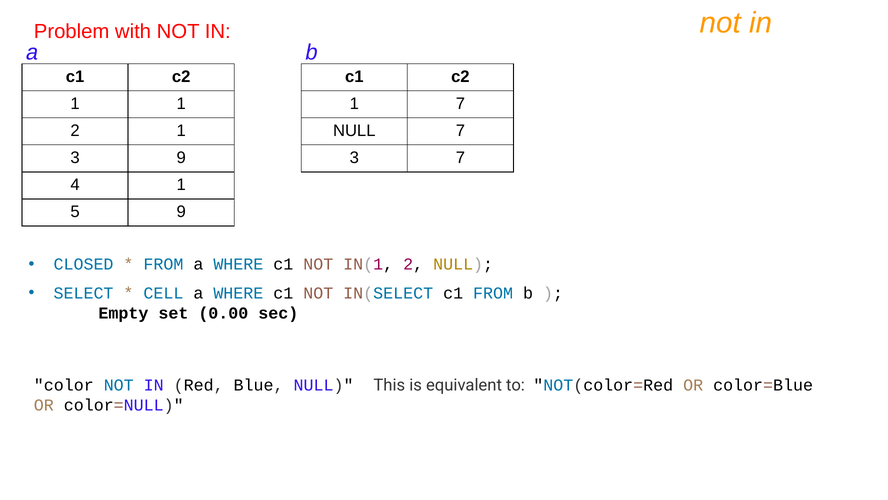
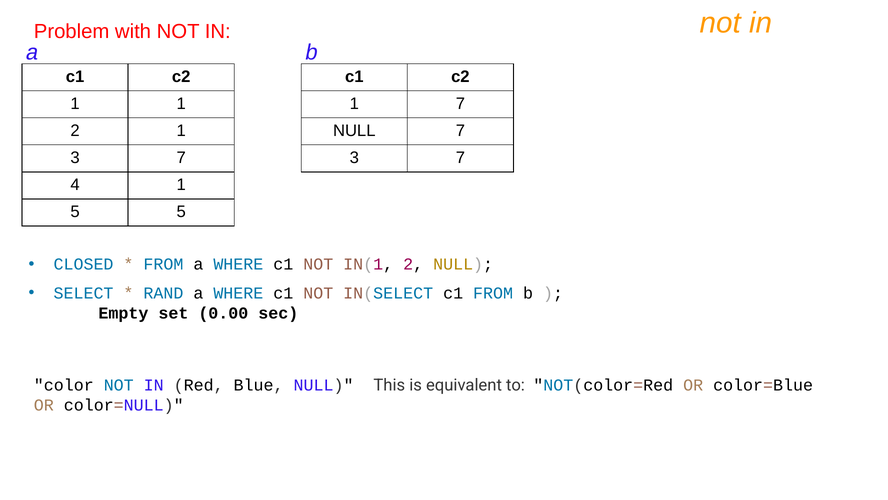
9 at (181, 158): 9 -> 7
5 9: 9 -> 5
CELL: CELL -> RAND
